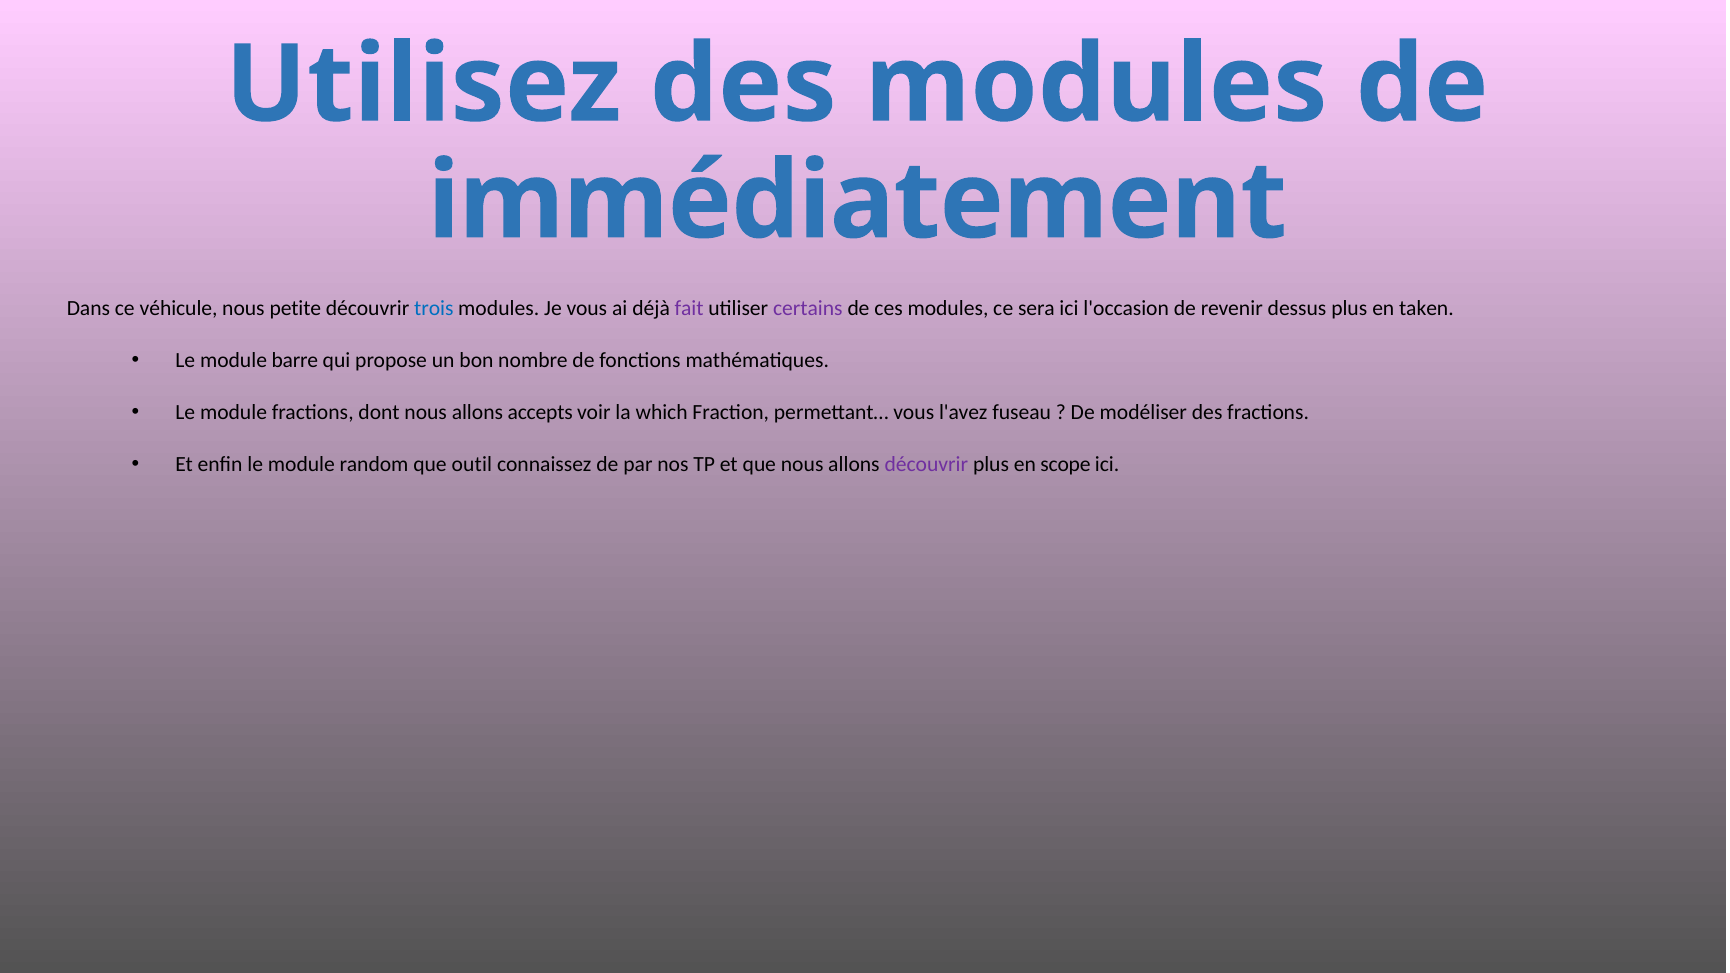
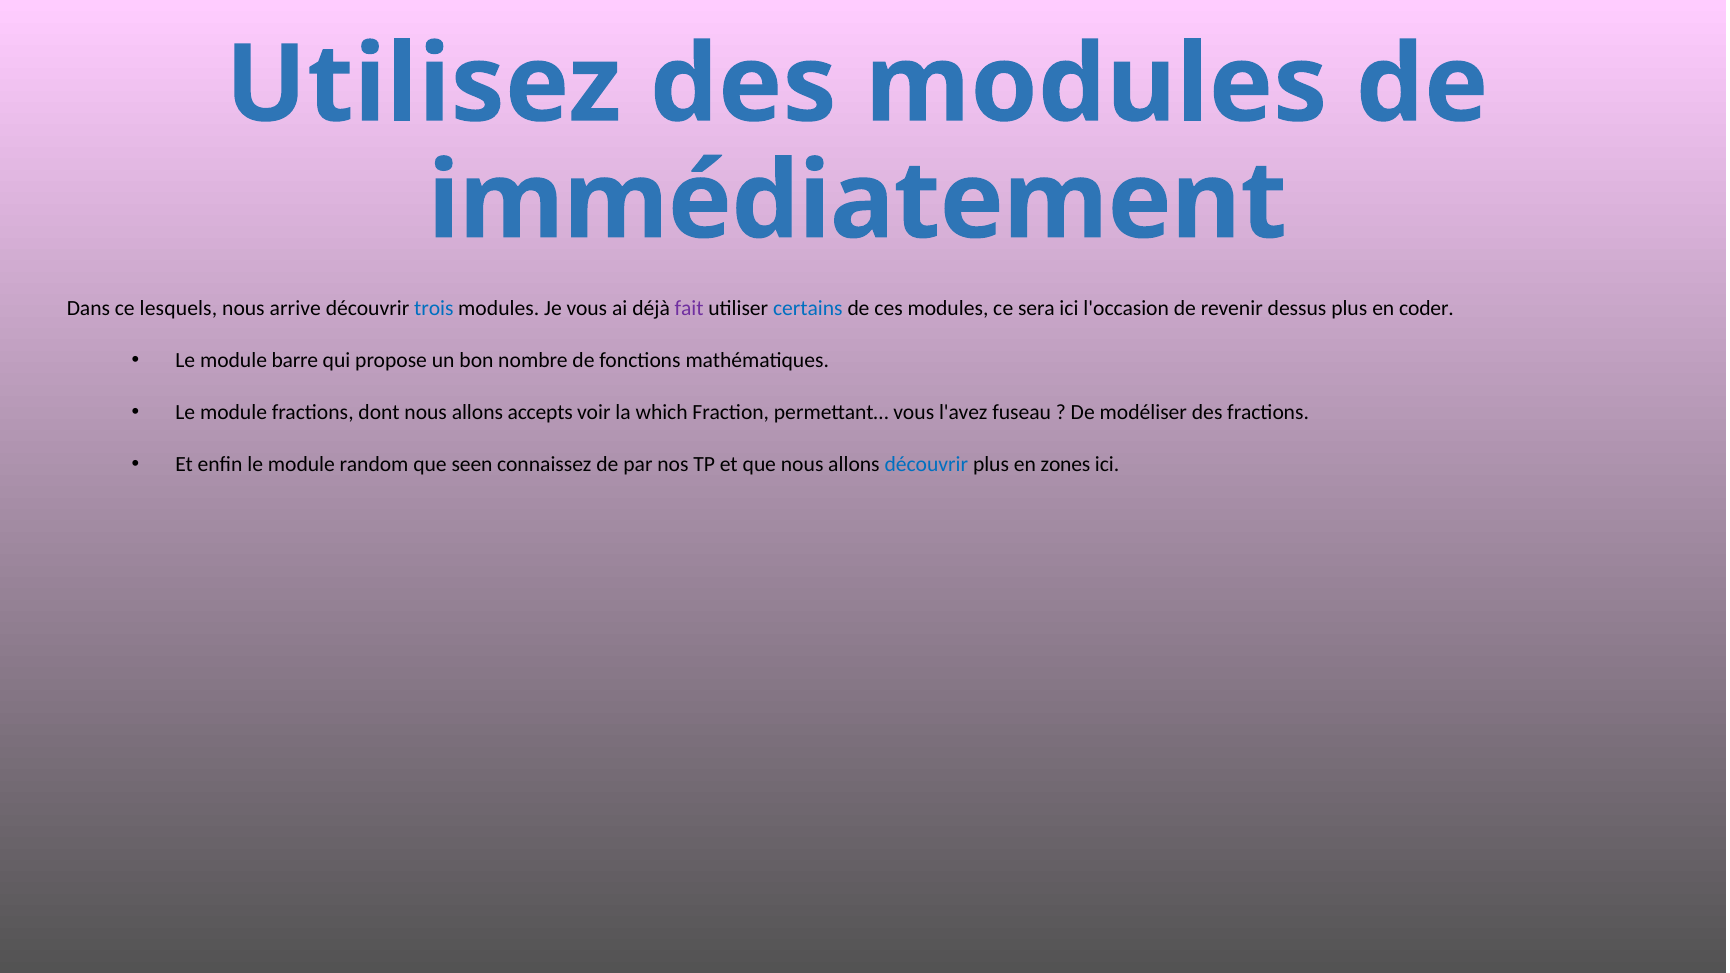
véhicule: véhicule -> lesquels
petite: petite -> arrive
certains colour: purple -> blue
taken: taken -> coder
outil: outil -> seen
découvrir at (926, 465) colour: purple -> blue
scope: scope -> zones
